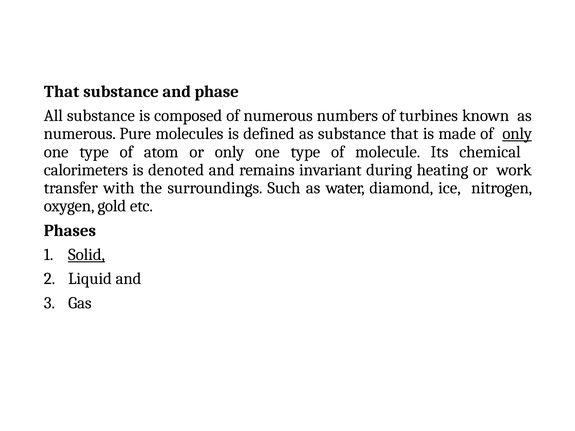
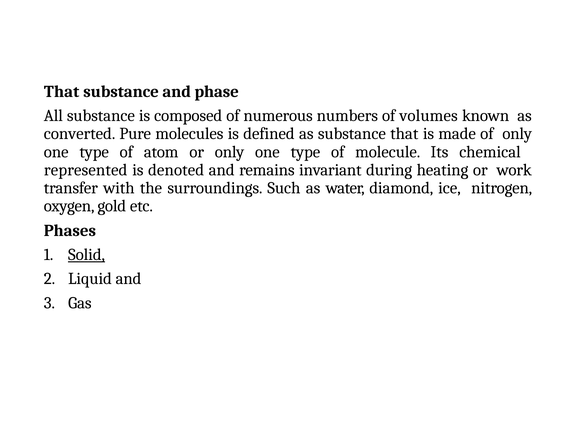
turbines: turbines -> volumes
numerous at (80, 134): numerous -> converted
only at (517, 134) underline: present -> none
calorimeters: calorimeters -> represented
